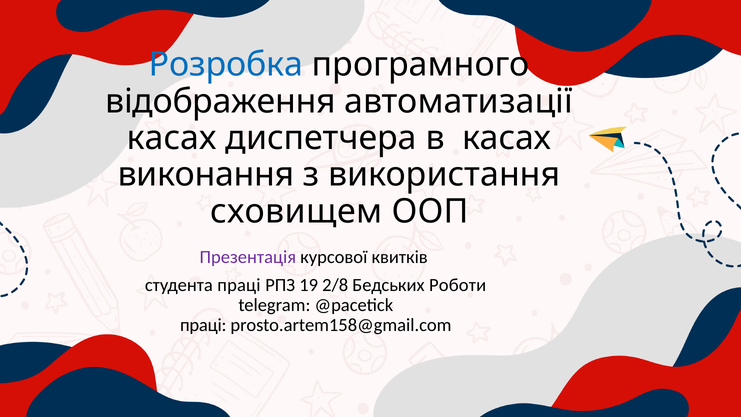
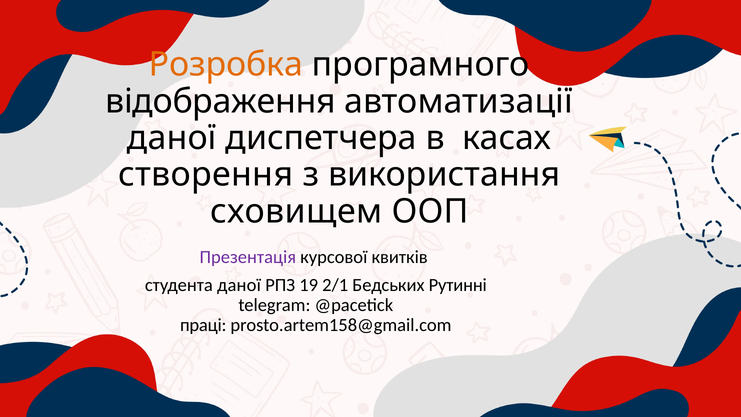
Розробка colour: blue -> orange
касах at (172, 138): касах -> даної
виконання: виконання -> створення
студента праці: праці -> даної
2/8: 2/8 -> 2/1
Роботи: Роботи -> Рутинні
